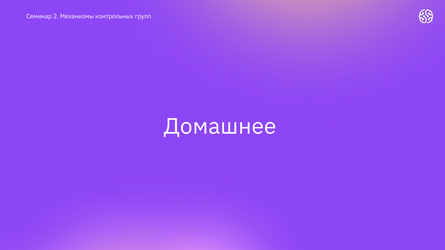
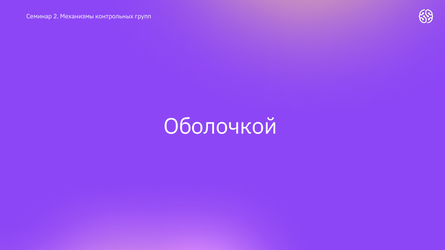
Домашнее: Домашнее -> Оболочкой
